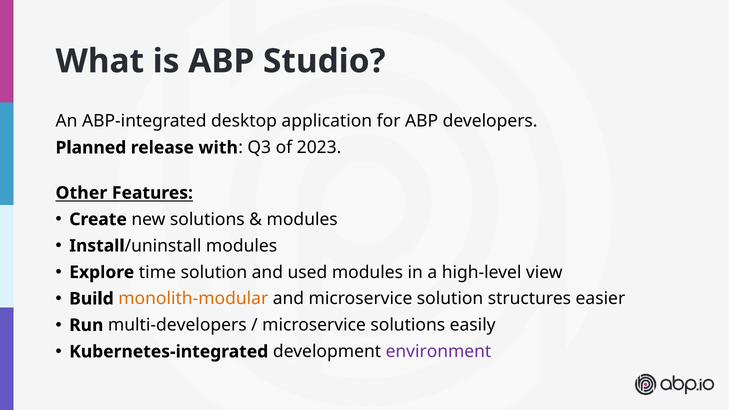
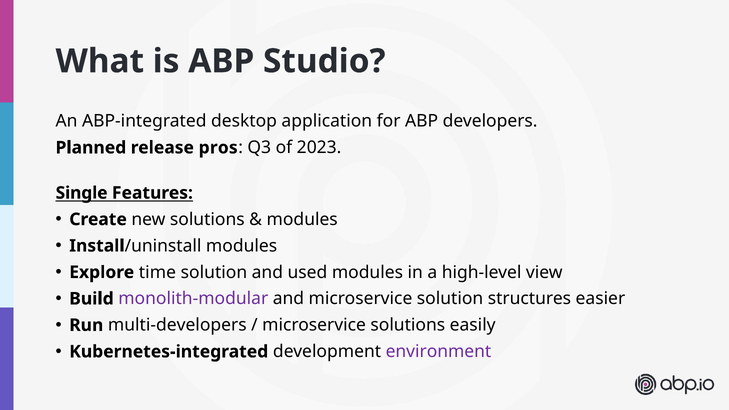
with: with -> pros
Other: Other -> Single
monolith-modular colour: orange -> purple
